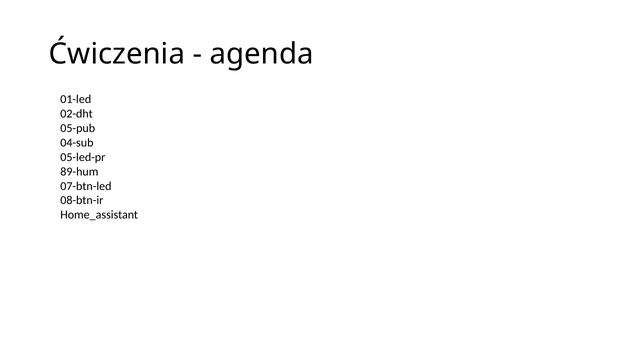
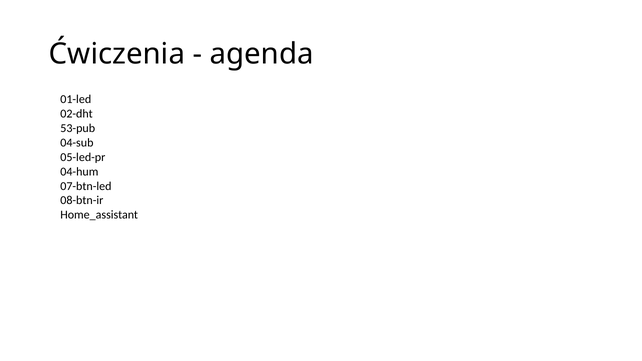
05-pub: 05-pub -> 53-pub
89-hum: 89-hum -> 04-hum
